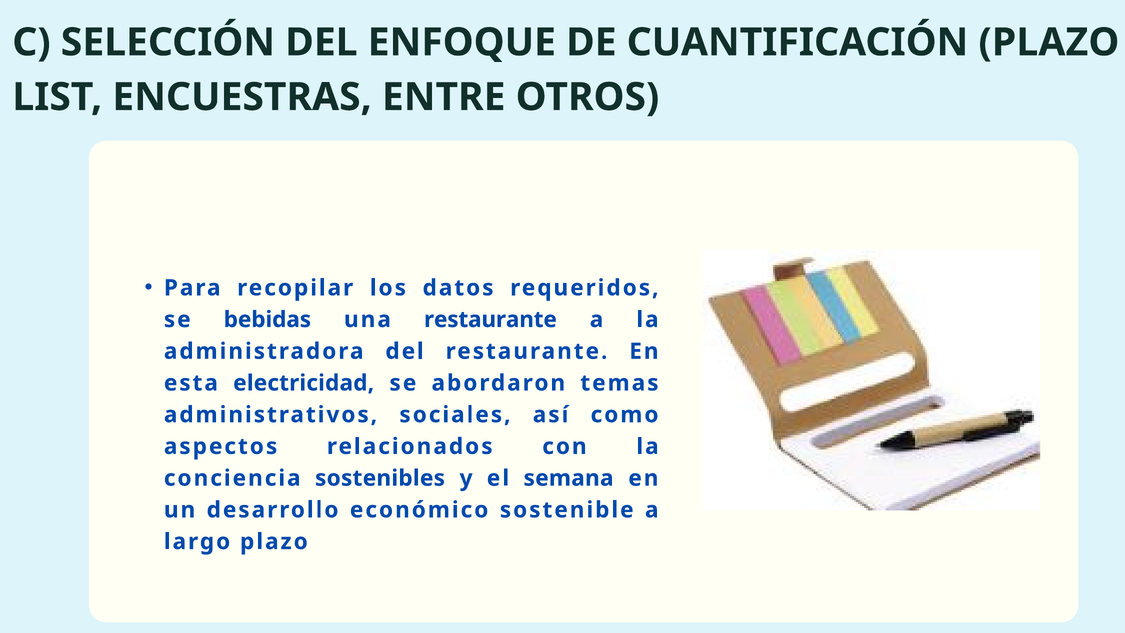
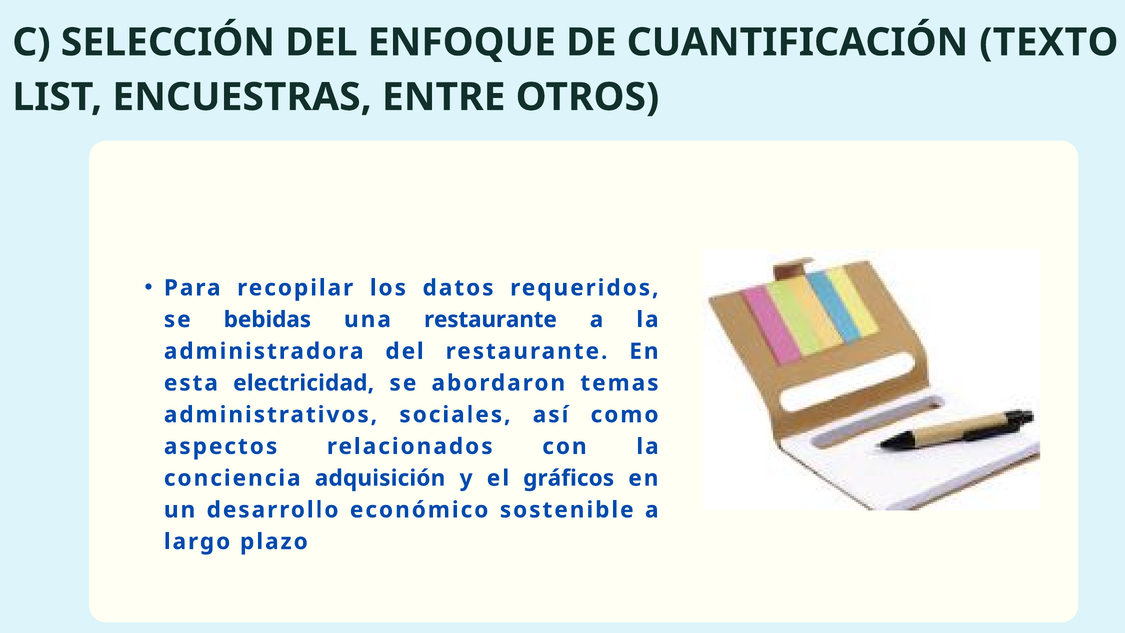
CUANTIFICACIÓN PLAZO: PLAZO -> TEXTO
sostenibles: sostenibles -> adquisición
semana: semana -> gráficos
